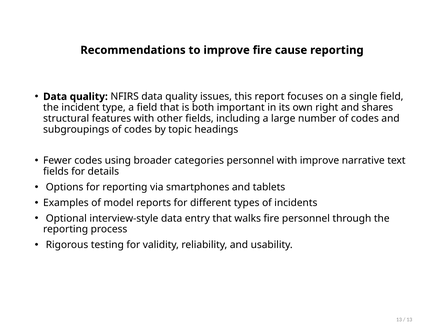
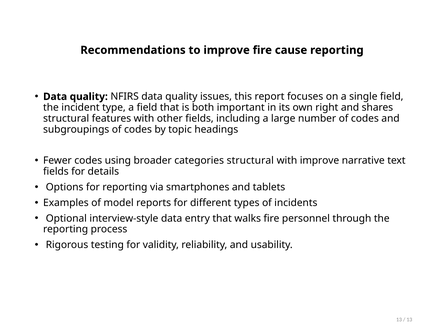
categories personnel: personnel -> structural
